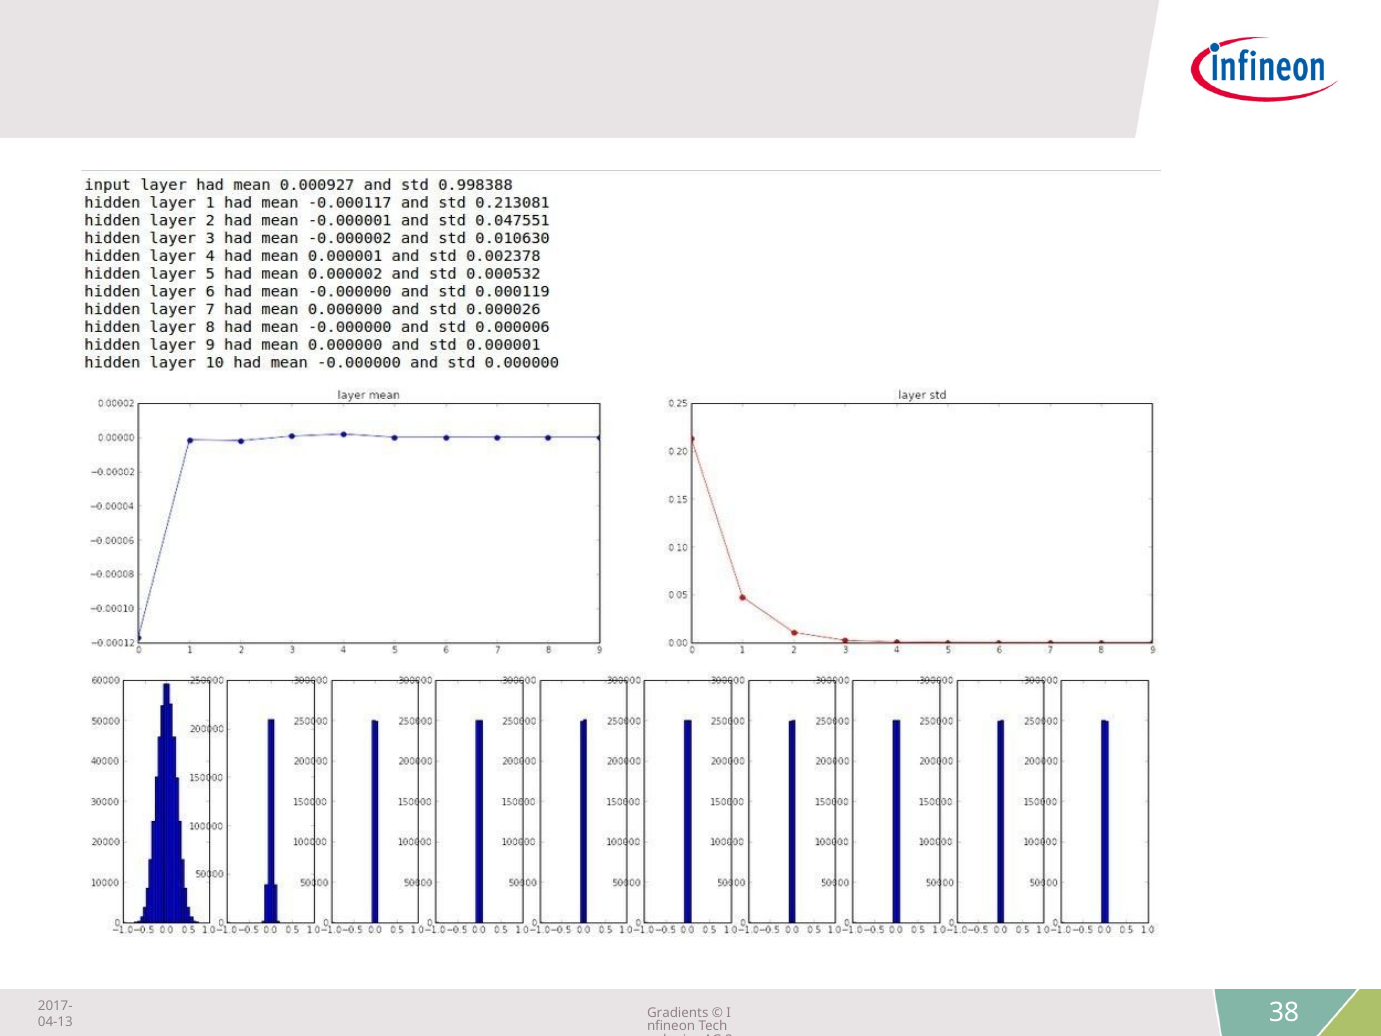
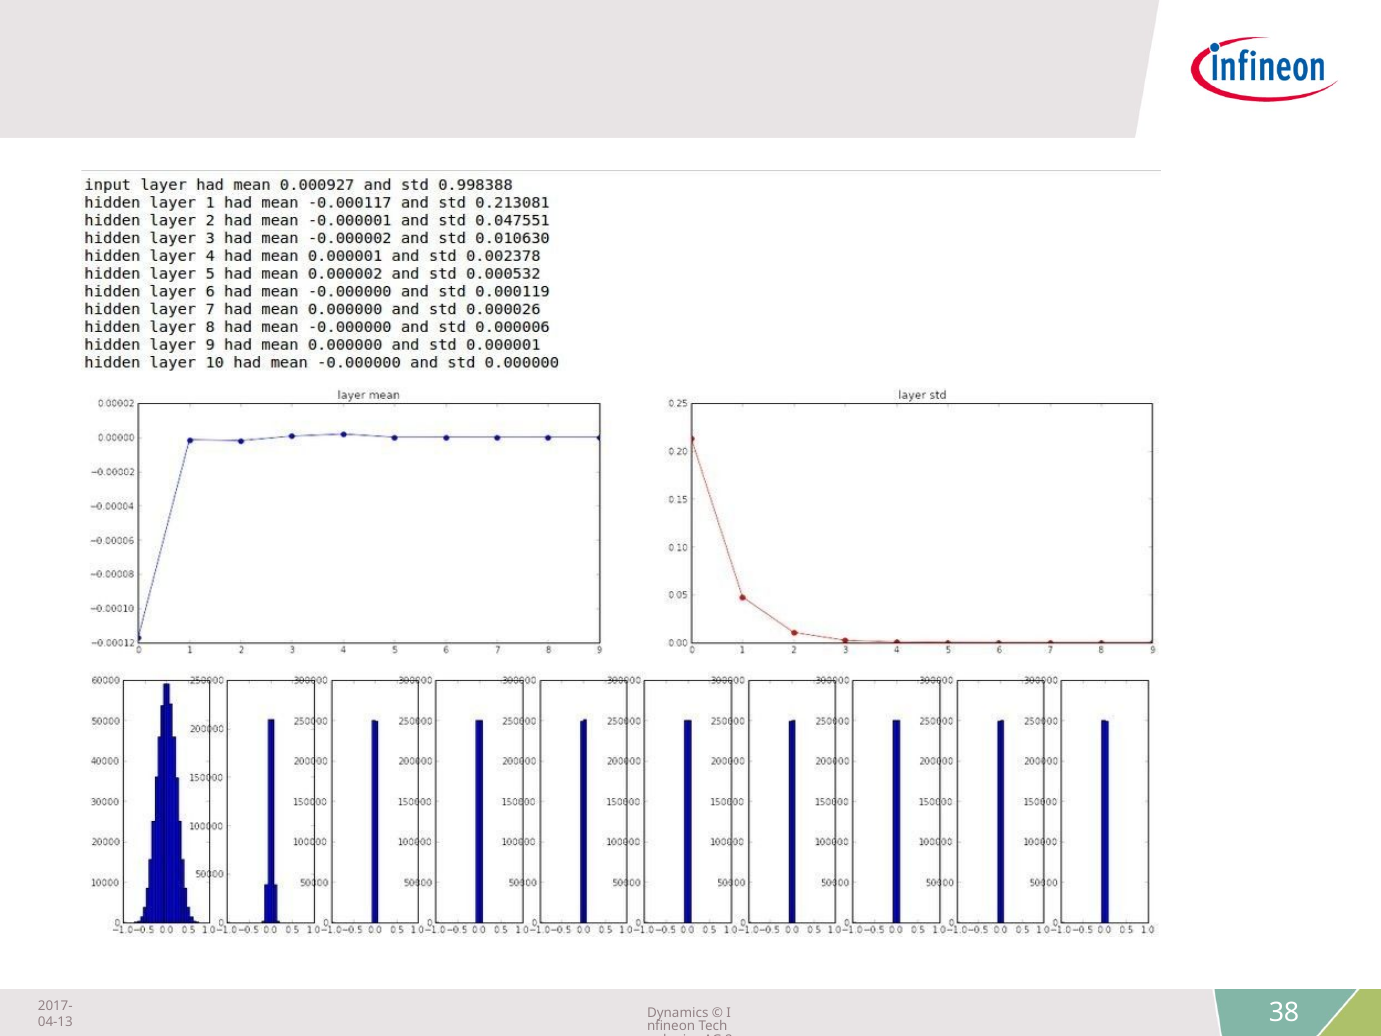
Gradients: Gradients -> Dynamics
